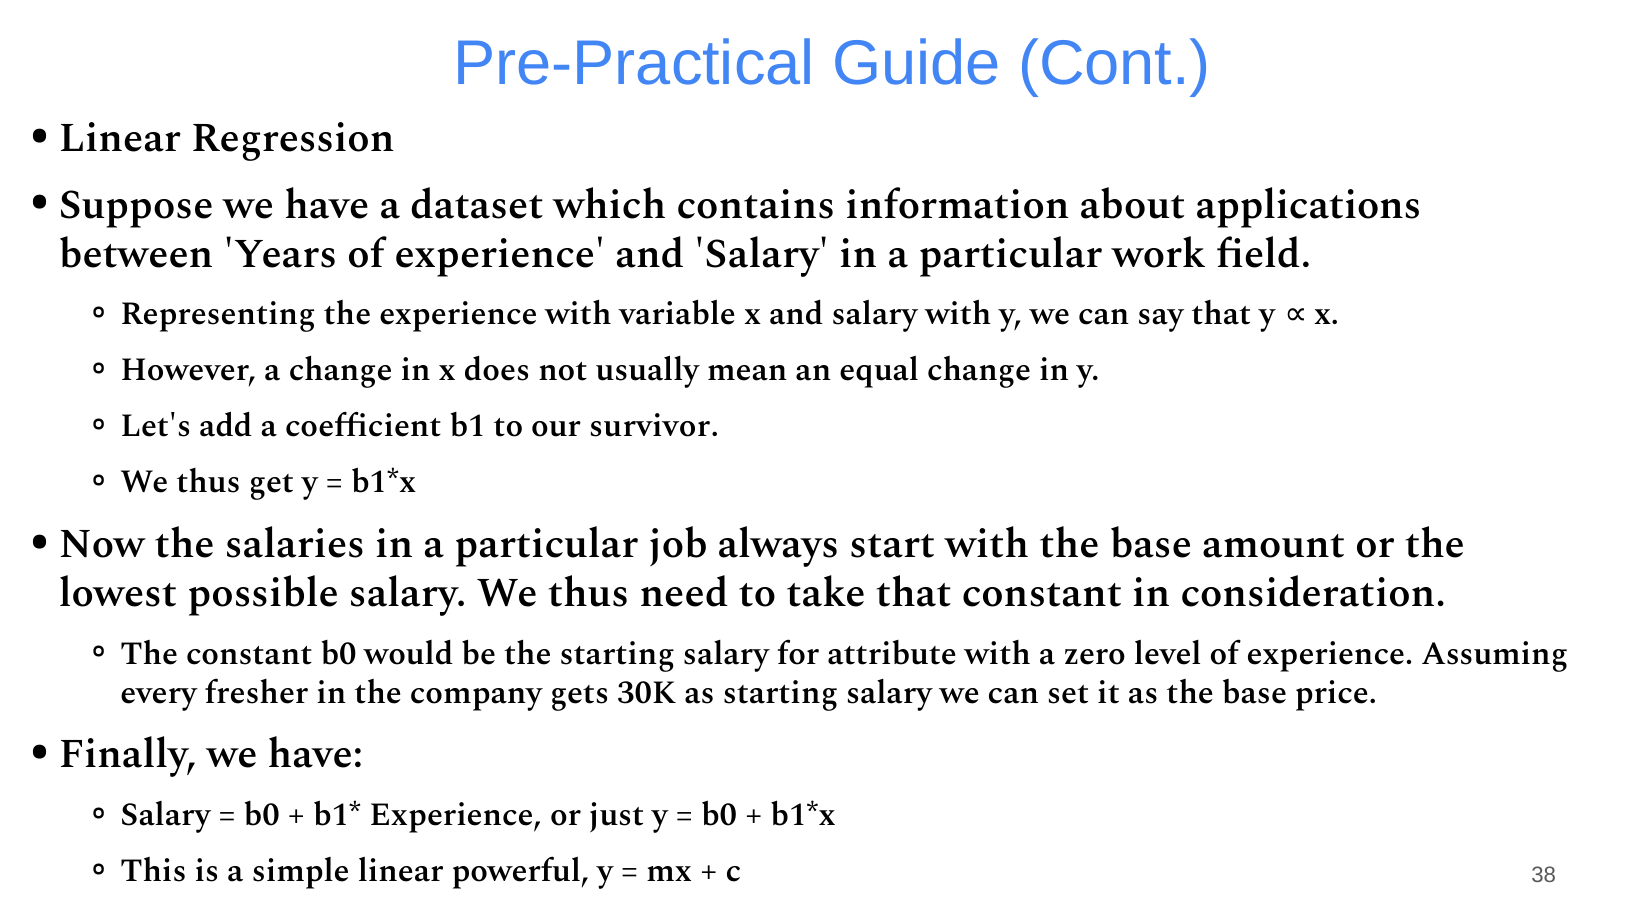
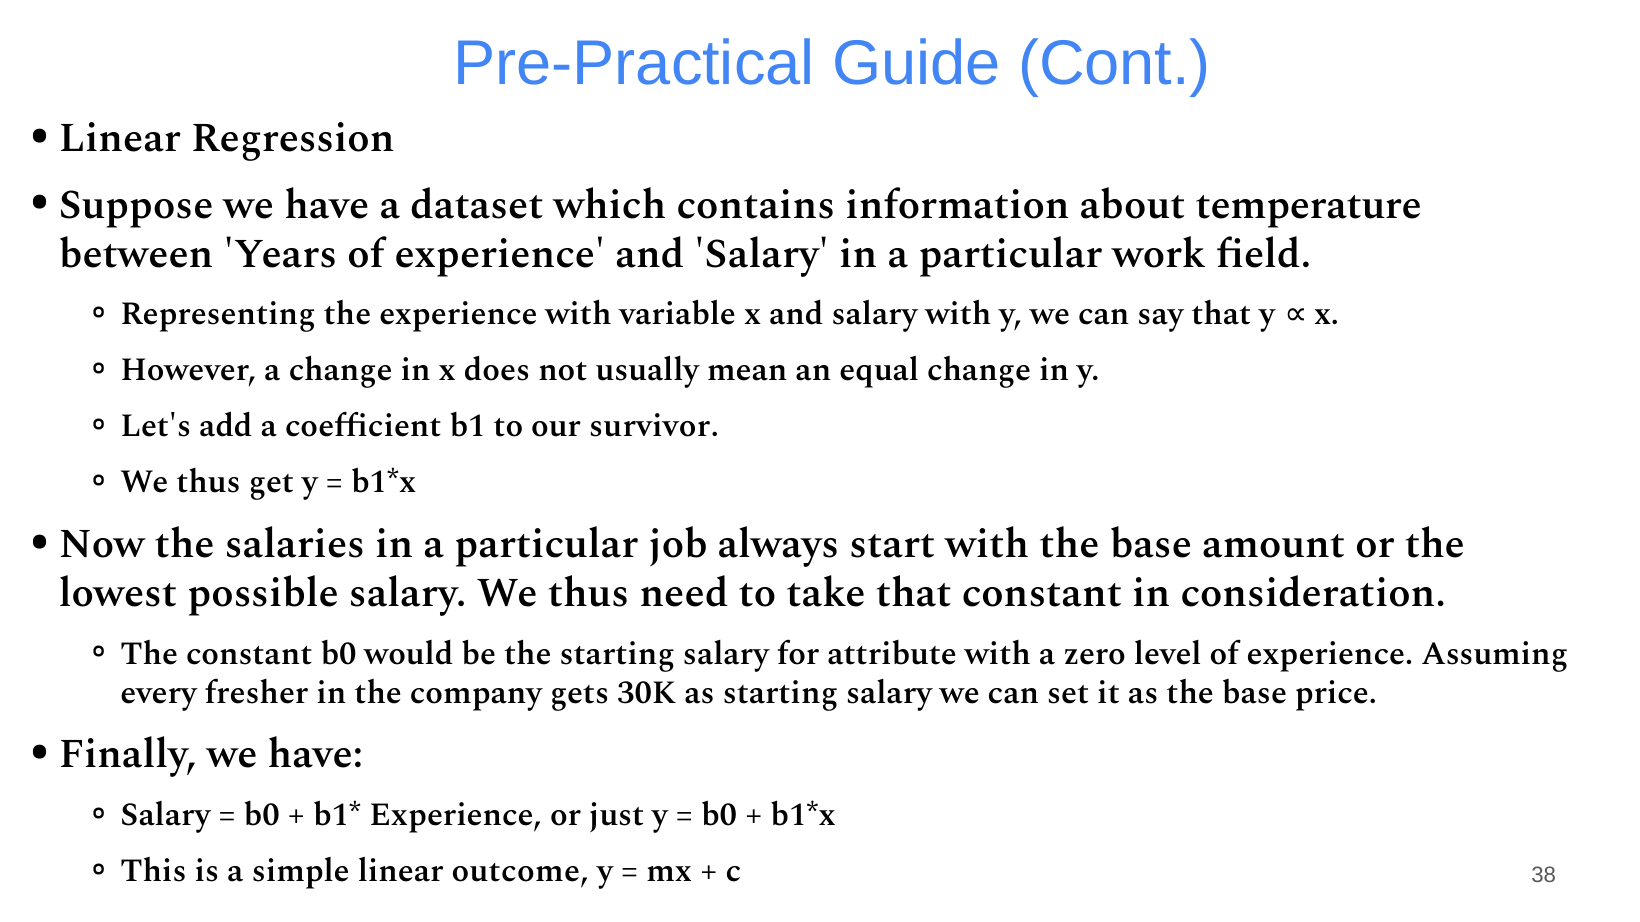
applications: applications -> temperature
powerful: powerful -> outcome
